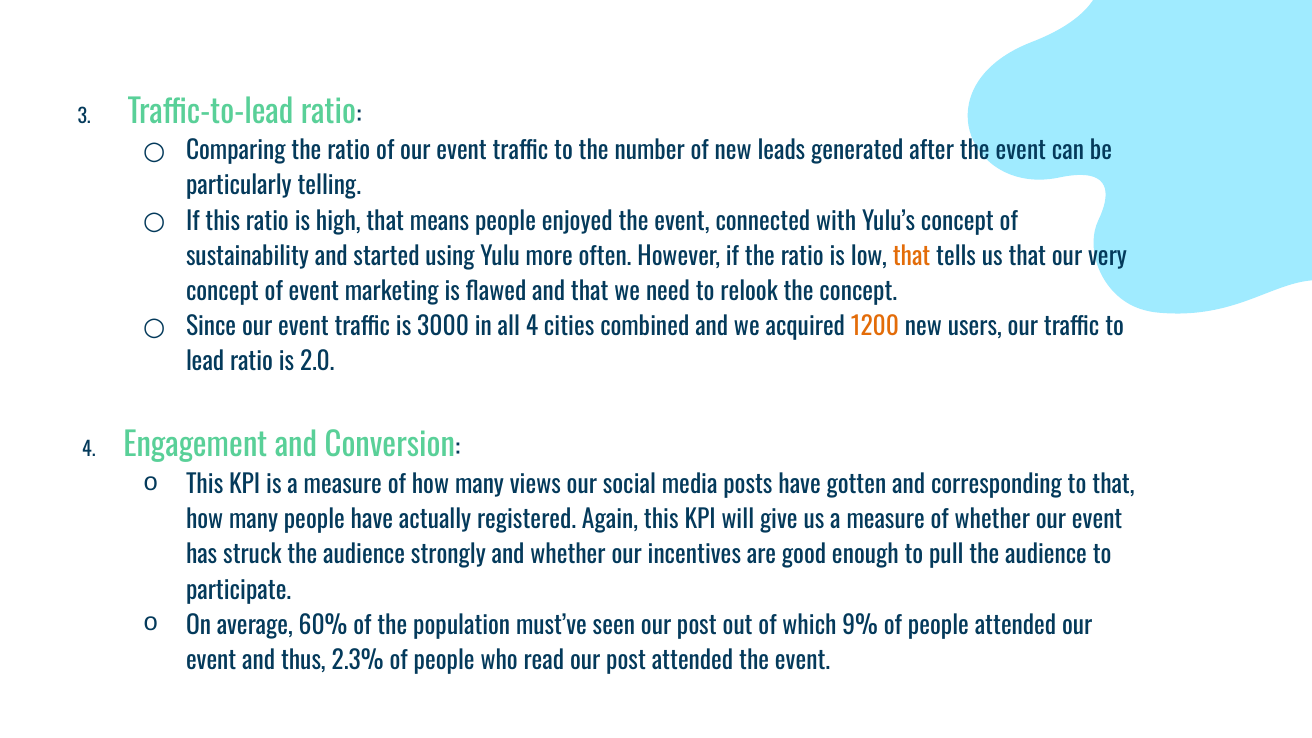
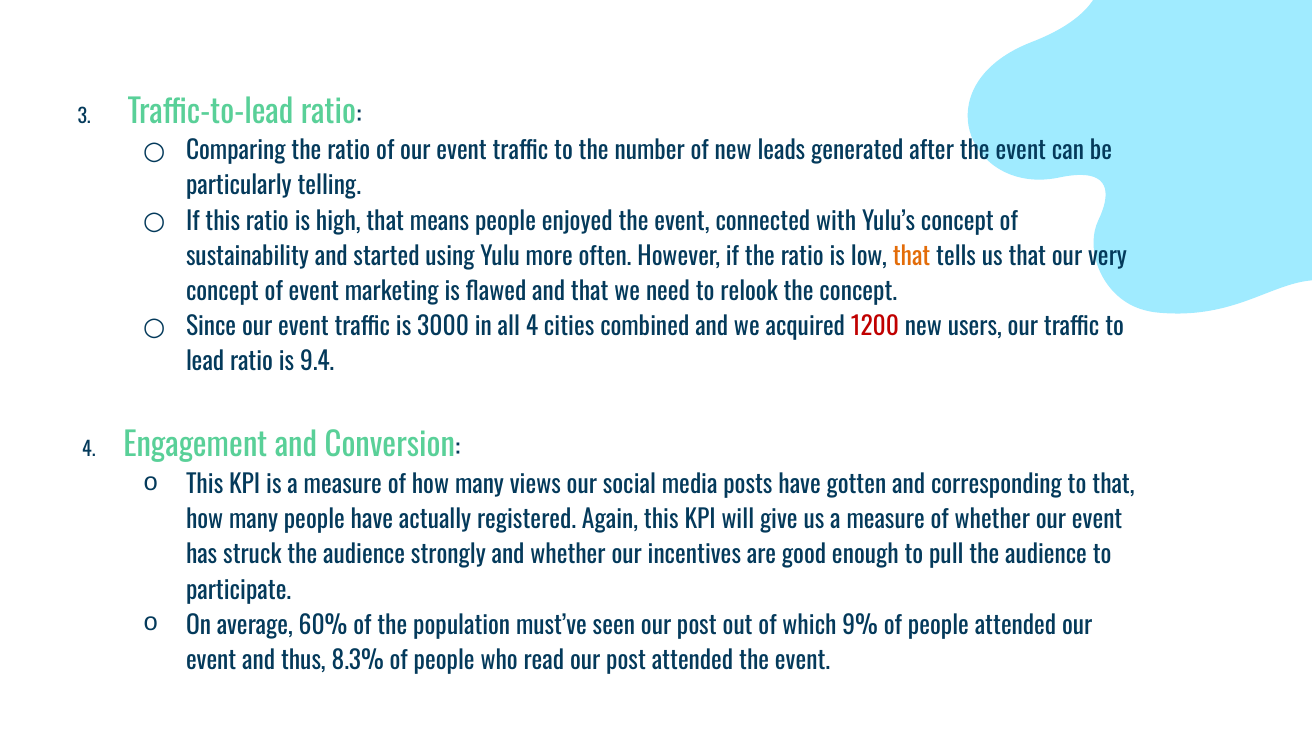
1200 colour: orange -> red
2.0: 2.0 -> 9.4
2.3%: 2.3% -> 8.3%
